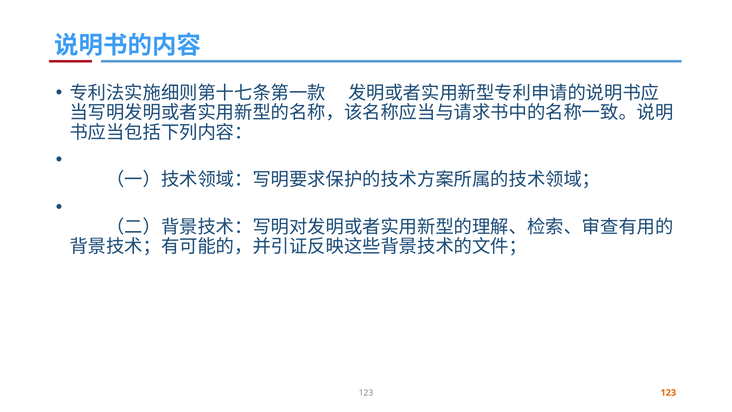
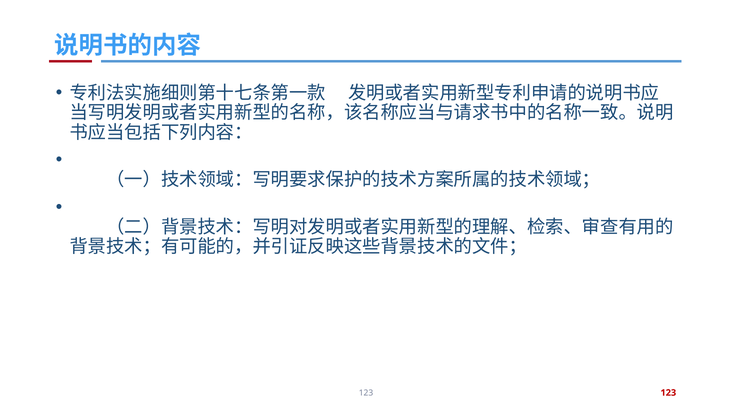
123 at (668, 392) colour: orange -> red
